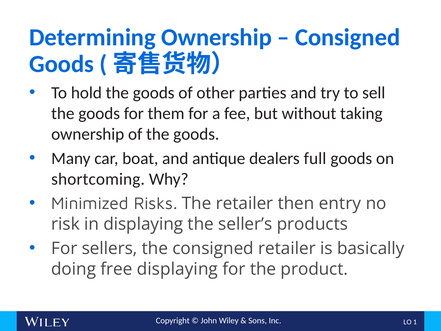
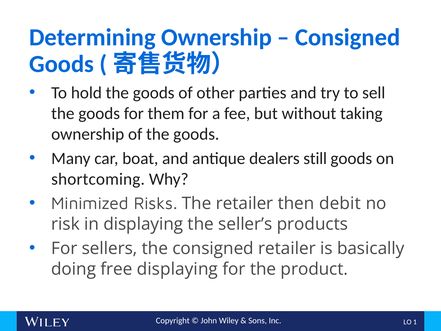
full: full -> still
entry: entry -> debit
